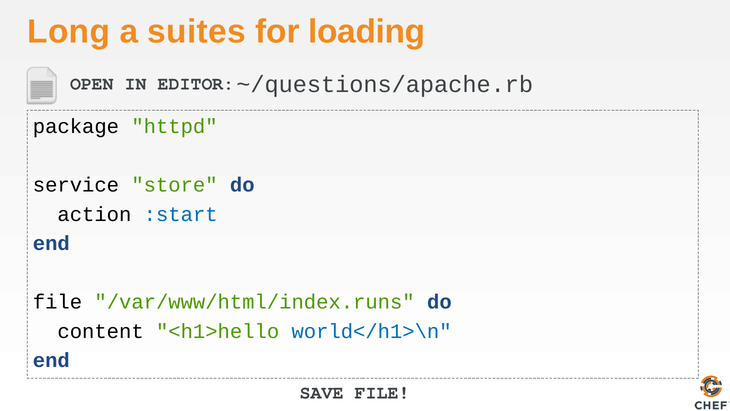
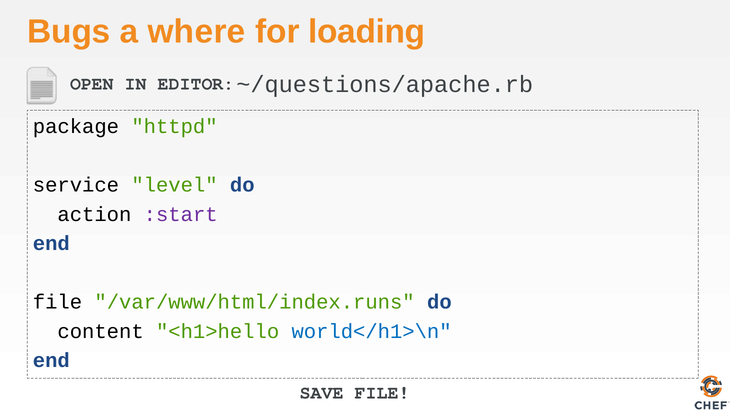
Long: Long -> Bugs
suites: suites -> where
store: store -> level
:start colour: blue -> purple
